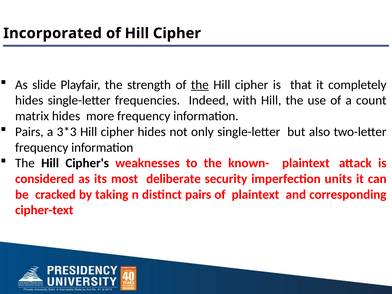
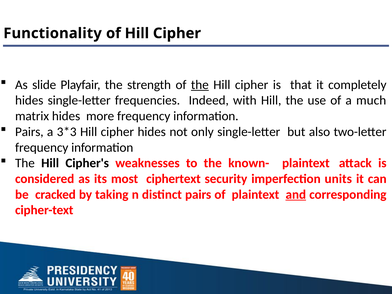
Incorporated: Incorporated -> Functionality
count: count -> much
deliberate: deliberate -> ciphertext
and underline: none -> present
